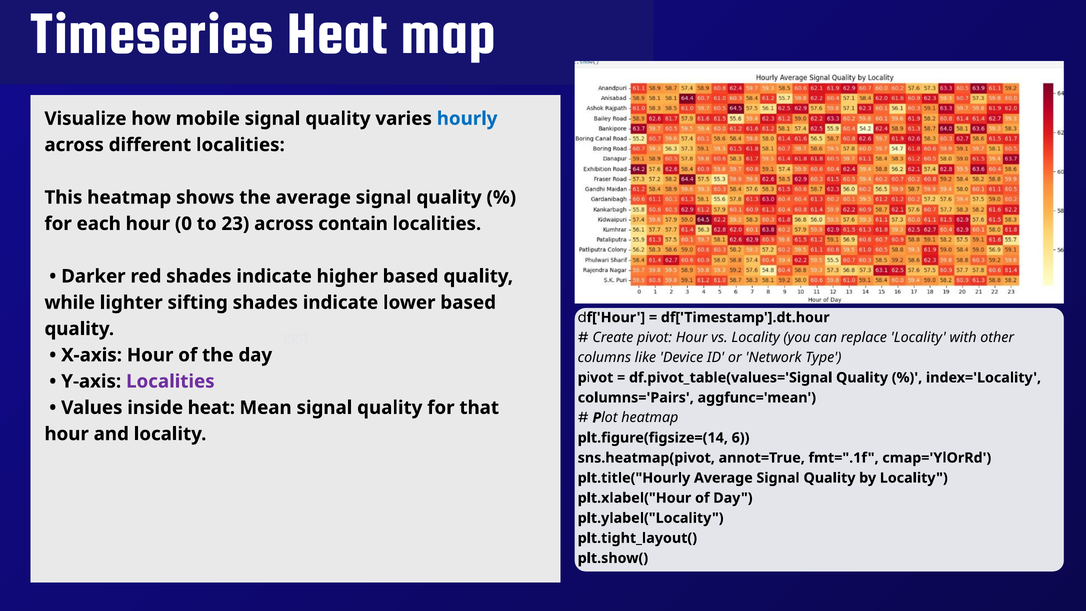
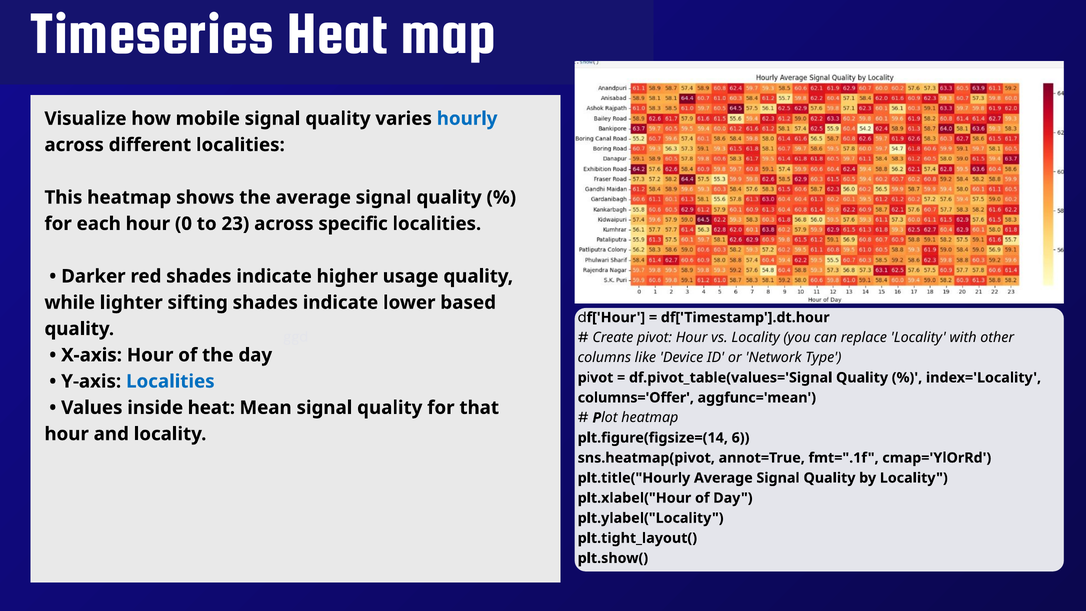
contain: contain -> specific
higher based: based -> usage
Localities at (170, 381) colour: purple -> blue
columns='Pairs: columns='Pairs -> columns='Offer
